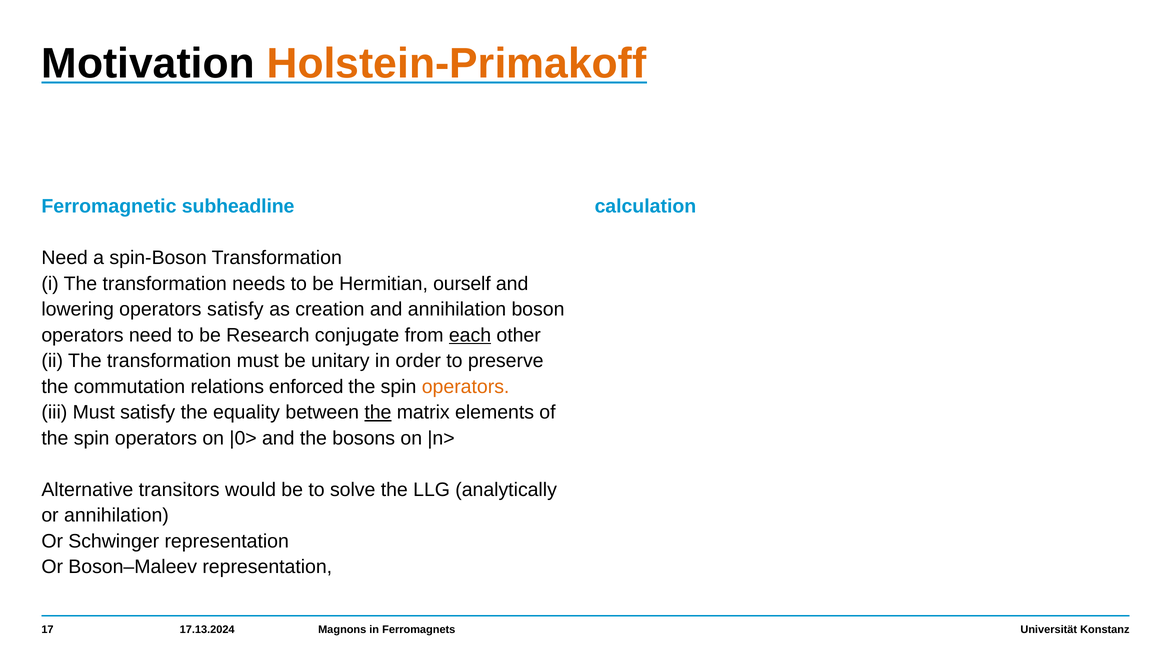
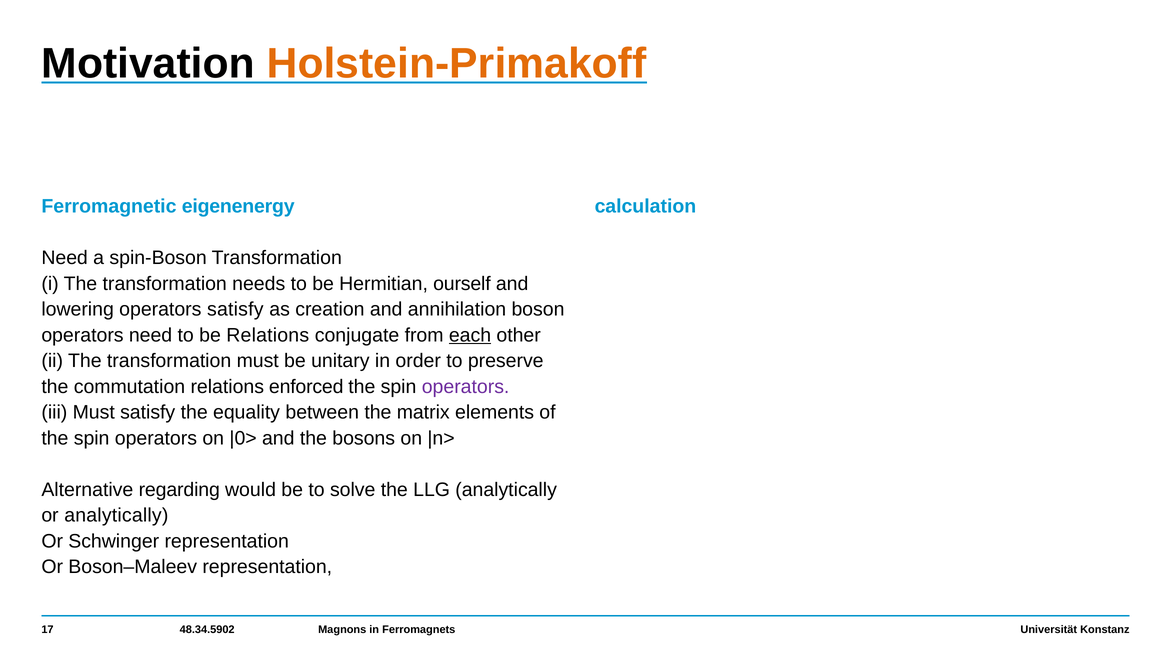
subheadline: subheadline -> eigenenergy
be Research: Research -> Relations
operators at (466, 386) colour: orange -> purple
the at (378, 412) underline: present -> none
transitors: transitors -> regarding
or annihilation: annihilation -> analytically
17.13.2024: 17.13.2024 -> 48.34.5902
